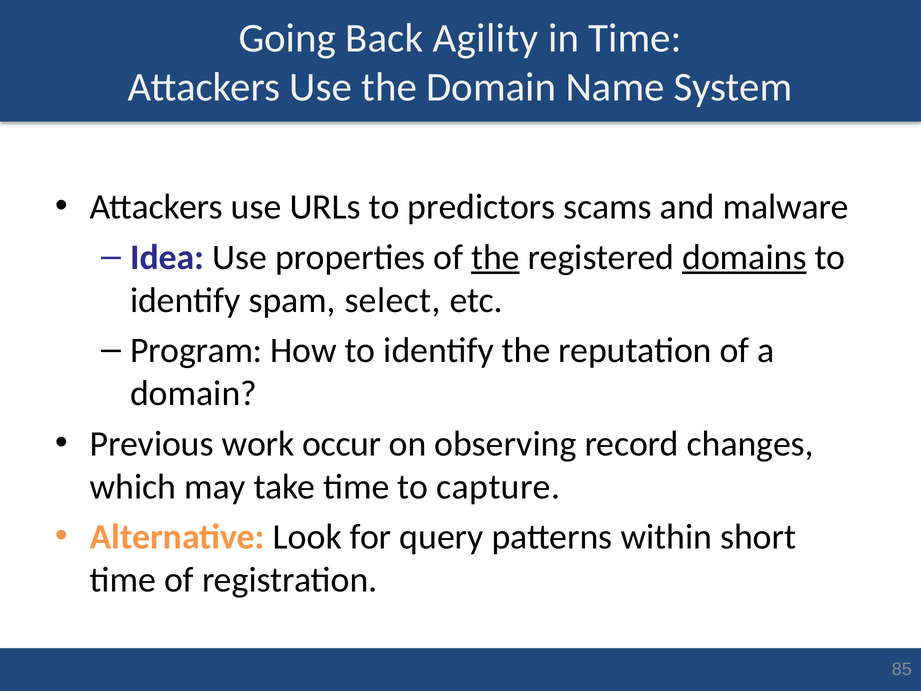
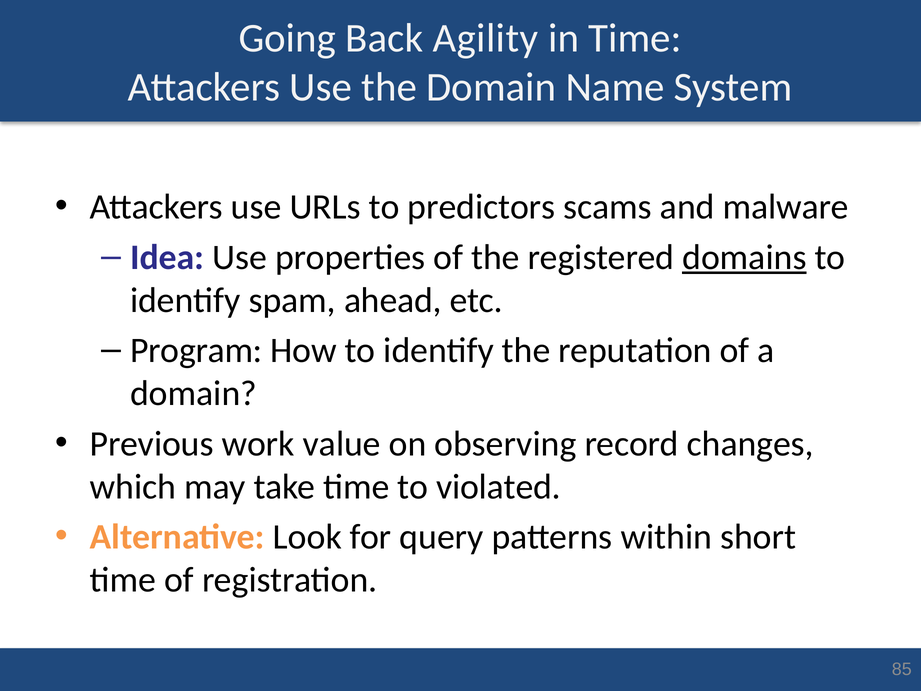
the at (495, 257) underline: present -> none
select: select -> ahead
occur: occur -> value
capture: capture -> violated
